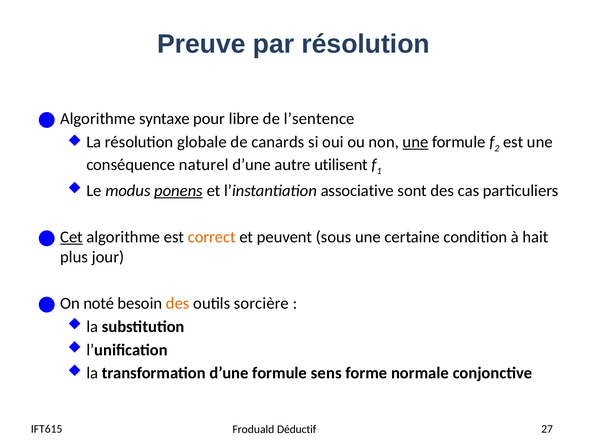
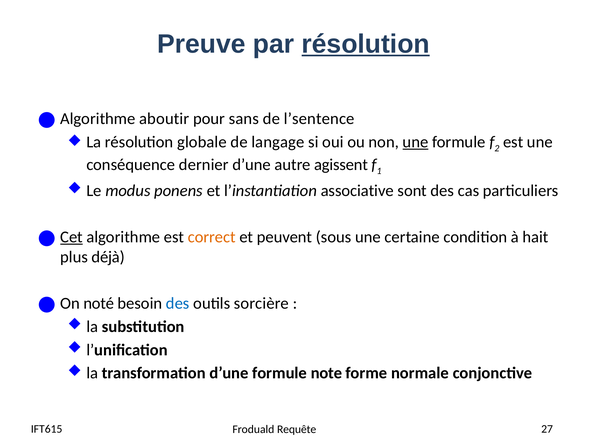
résolution at (366, 44) underline: none -> present
syntaxe: syntaxe -> aboutir
libre: libre -> sans
canards: canards -> langage
naturel: naturel -> dernier
utilisent: utilisent -> agissent
ponens underline: present -> none
jour: jour -> déjà
des at (178, 303) colour: orange -> blue
sens: sens -> note
Déductif: Déductif -> Requête
